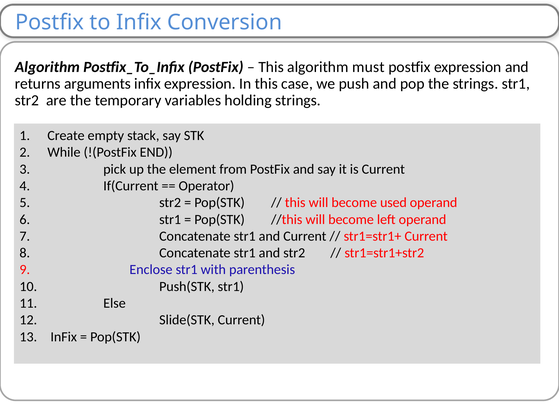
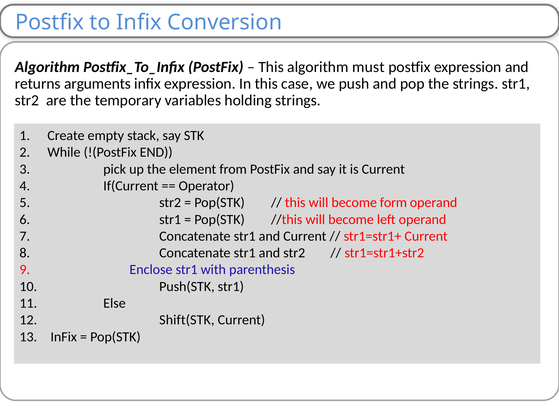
used: used -> form
Slide(STK: Slide(STK -> Shift(STK
